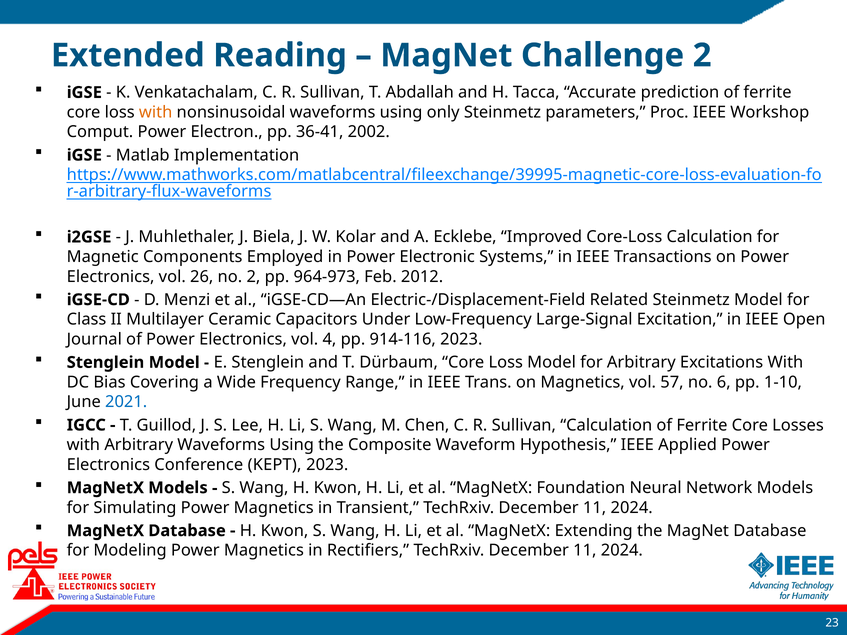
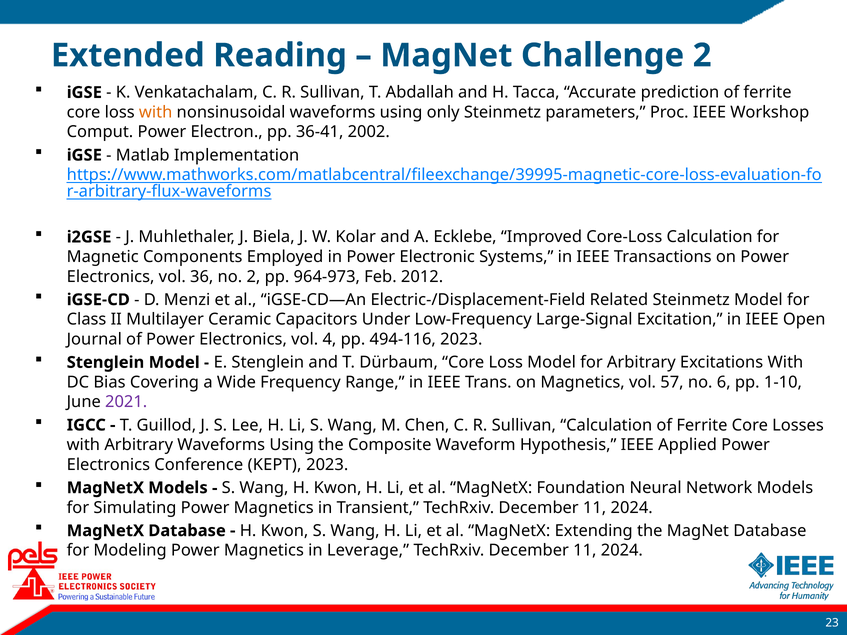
26: 26 -> 36
914-116: 914-116 -> 494-116
2021 colour: blue -> purple
Rectifiers: Rectifiers -> Leverage
